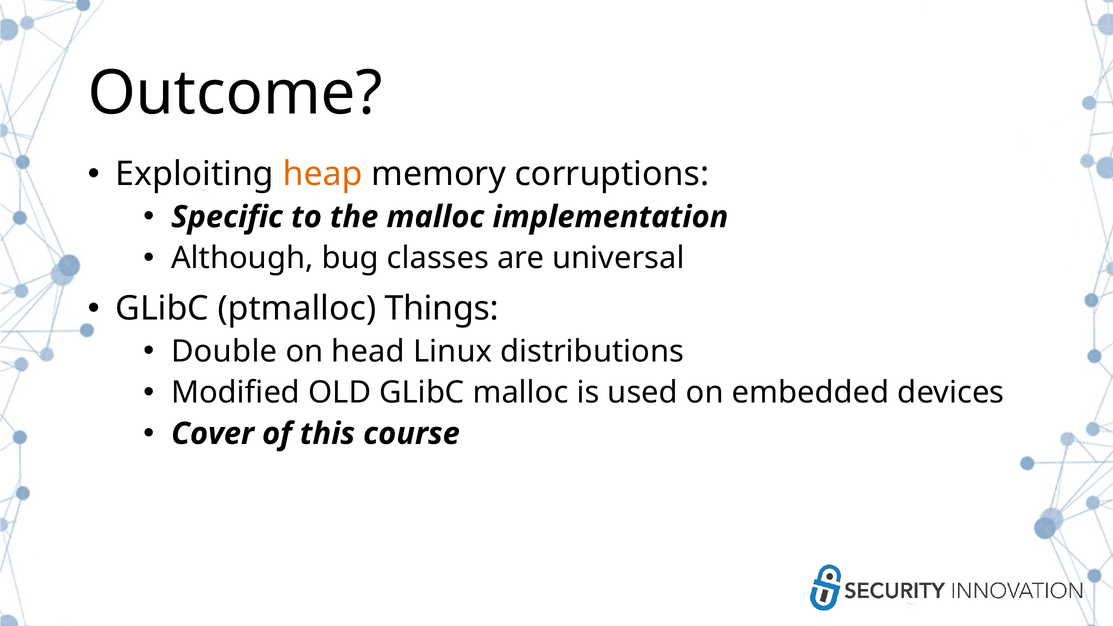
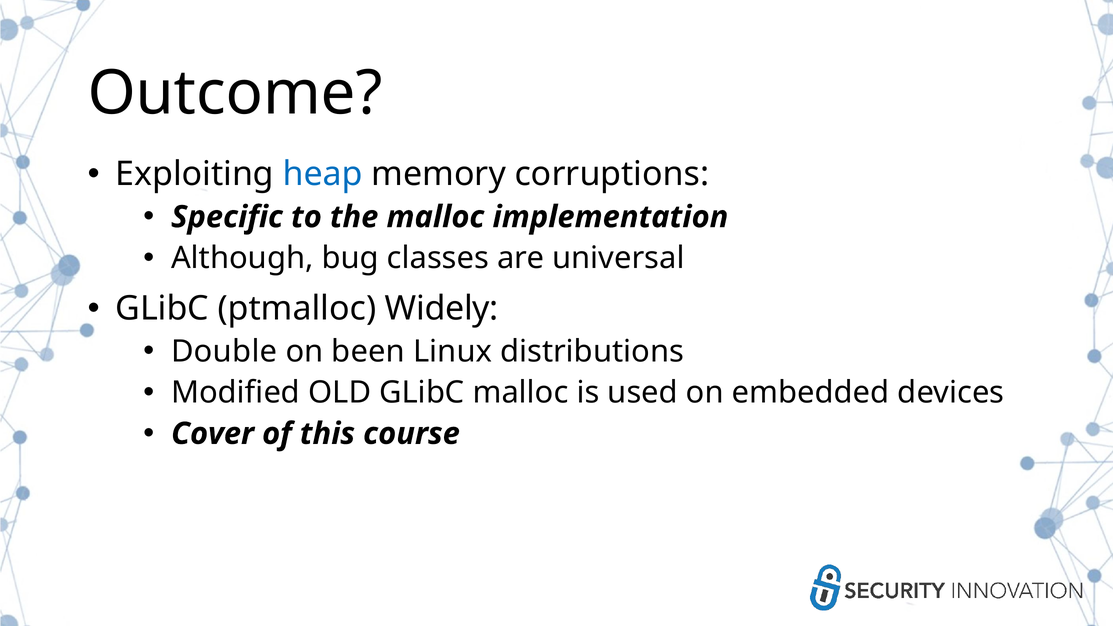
heap colour: orange -> blue
Things: Things -> Widely
head: head -> been
